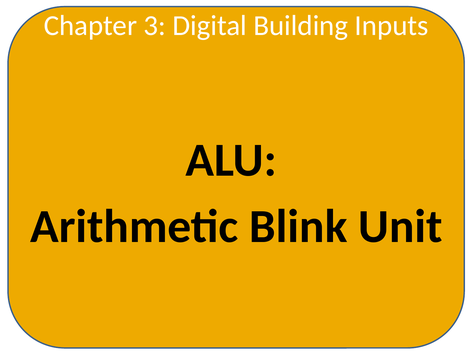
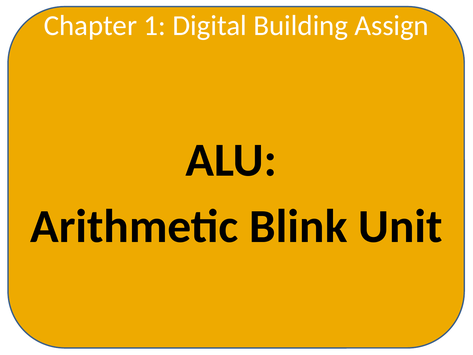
3: 3 -> 1
Inputs: Inputs -> Assign
